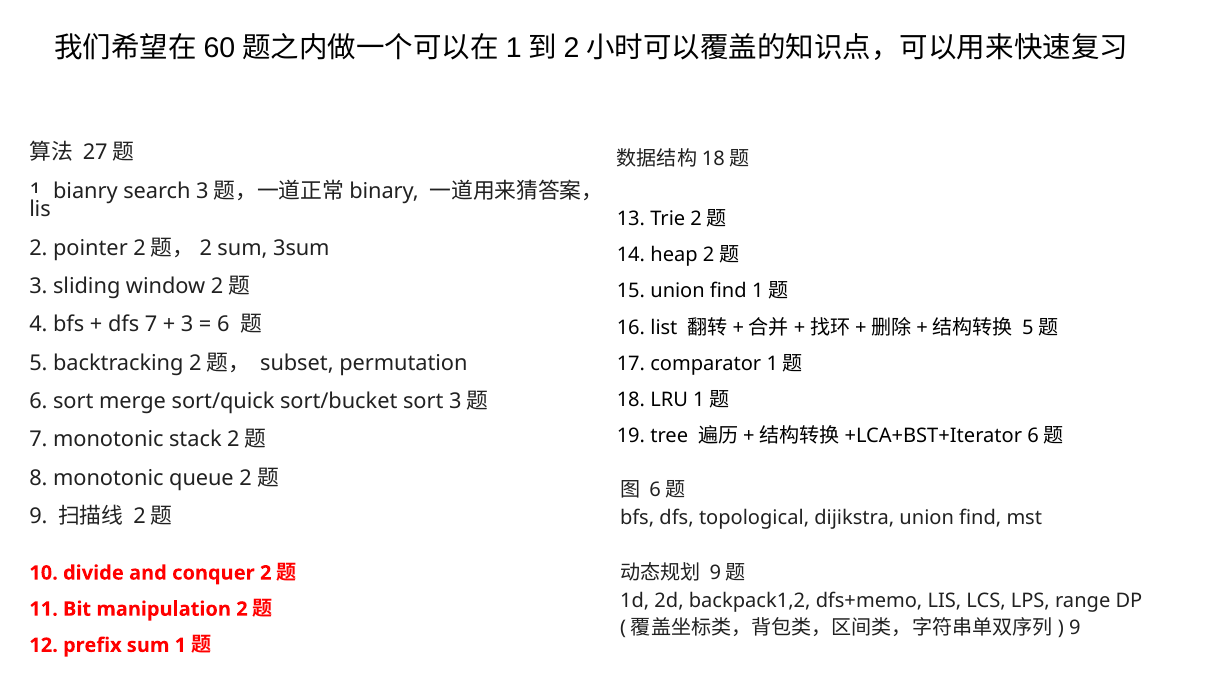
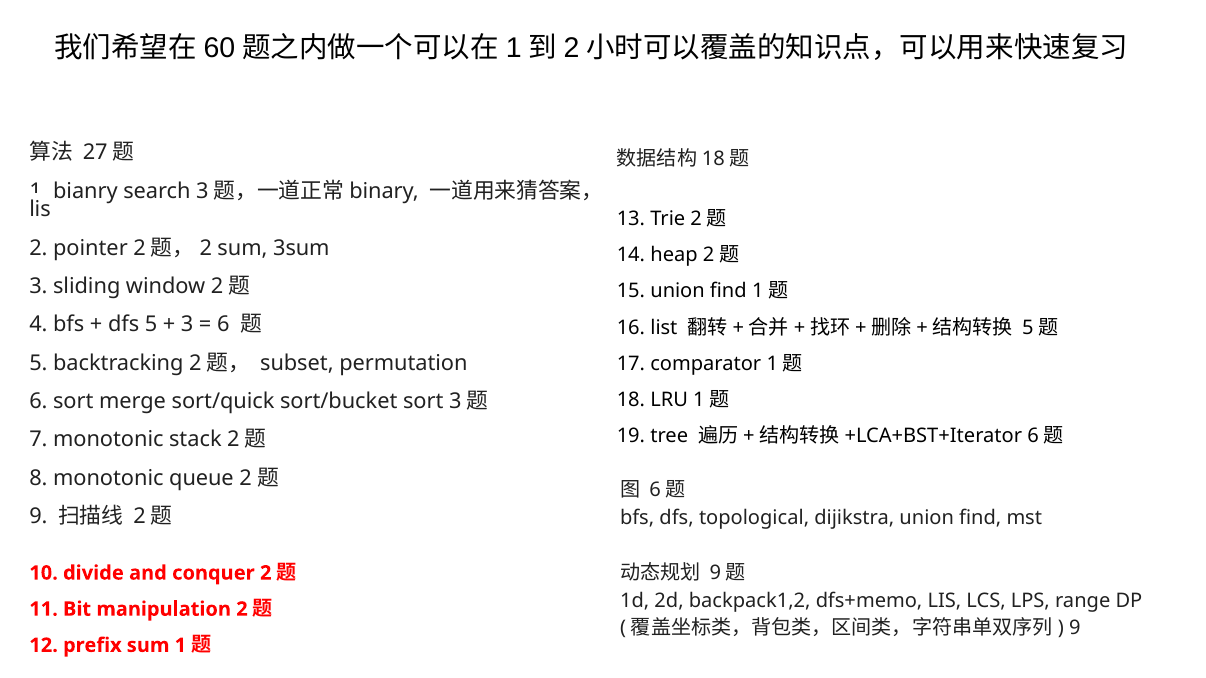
dfs 7: 7 -> 5
